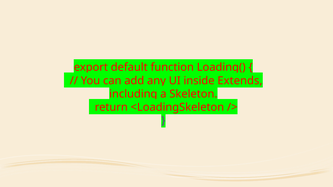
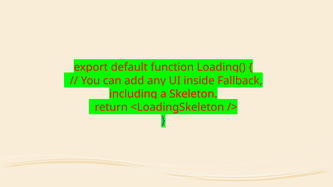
Extends: Extends -> Fallback
